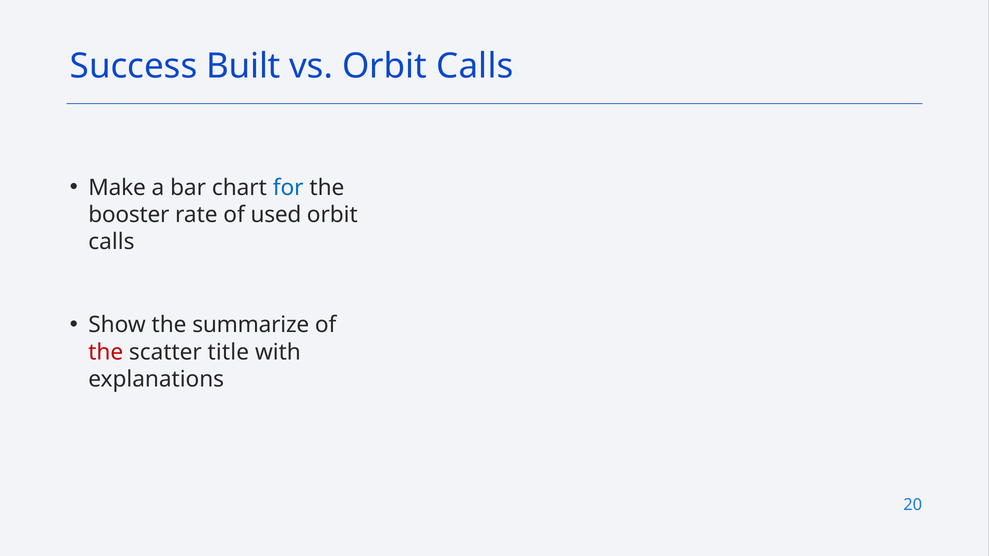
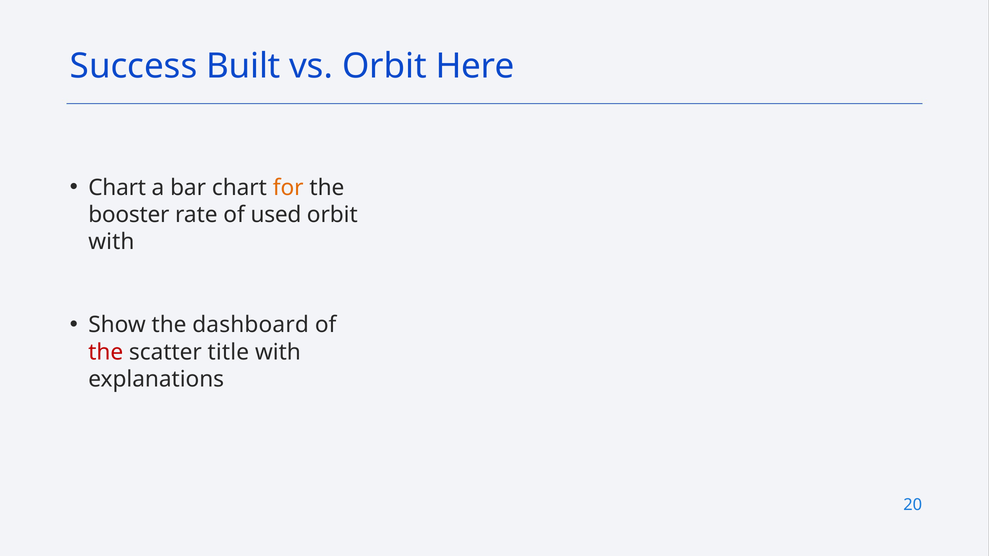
vs Orbit Calls: Calls -> Here
Make at (117, 188): Make -> Chart
for colour: blue -> orange
calls at (111, 242): calls -> with
summarize: summarize -> dashboard
